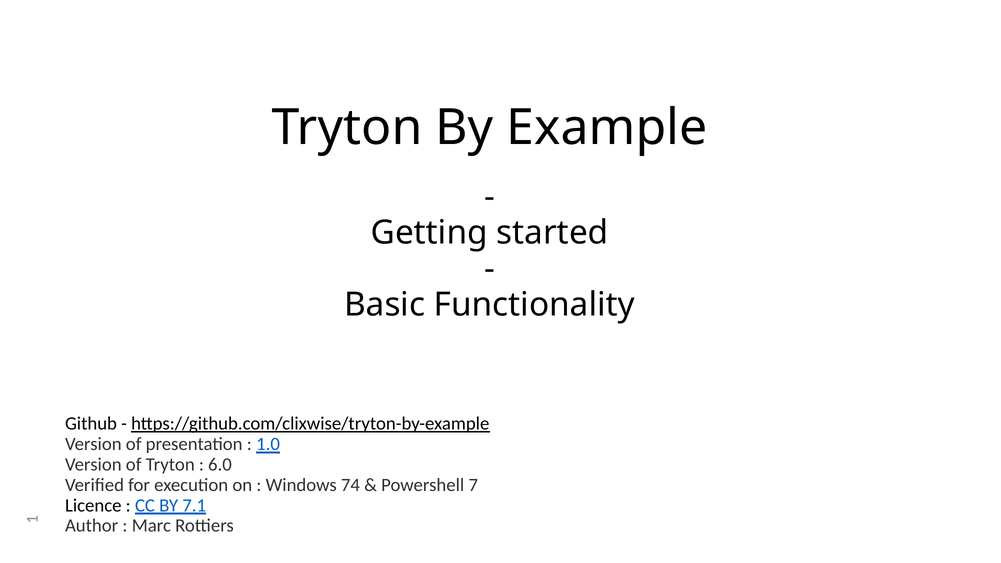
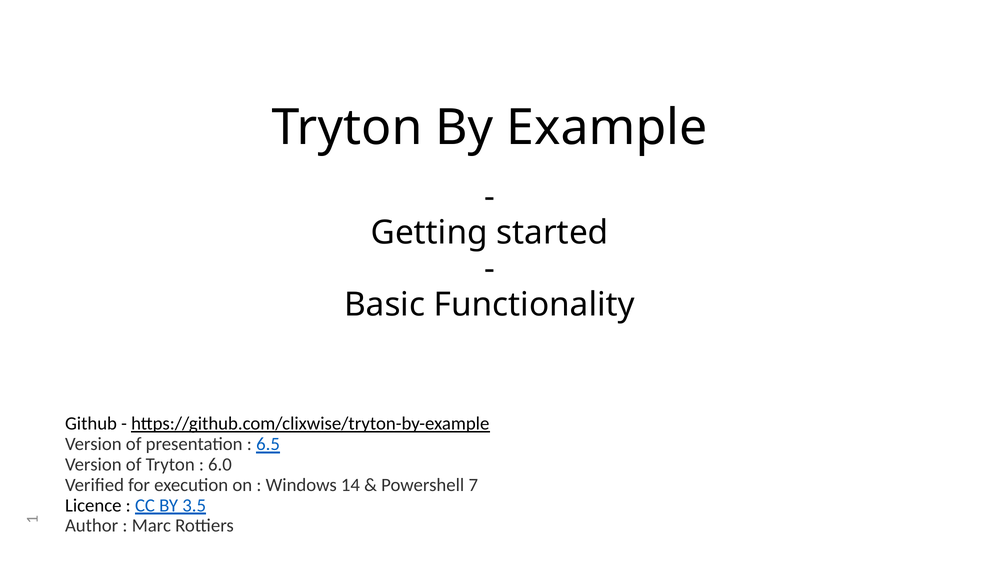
1.0: 1.0 -> 6.5
74: 74 -> 14
7.1: 7.1 -> 3.5
